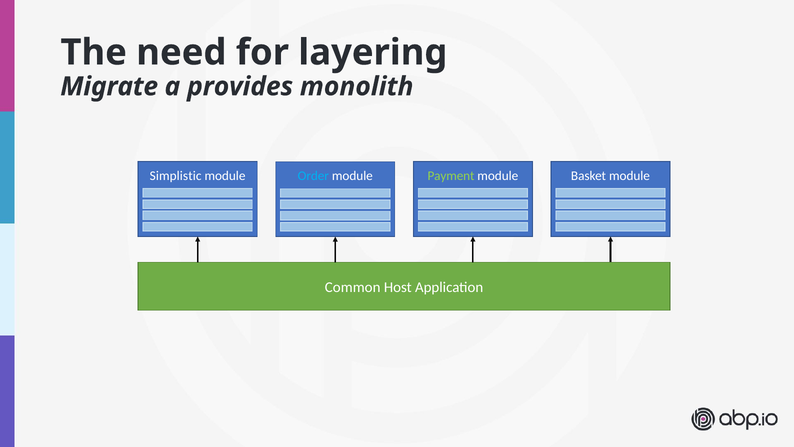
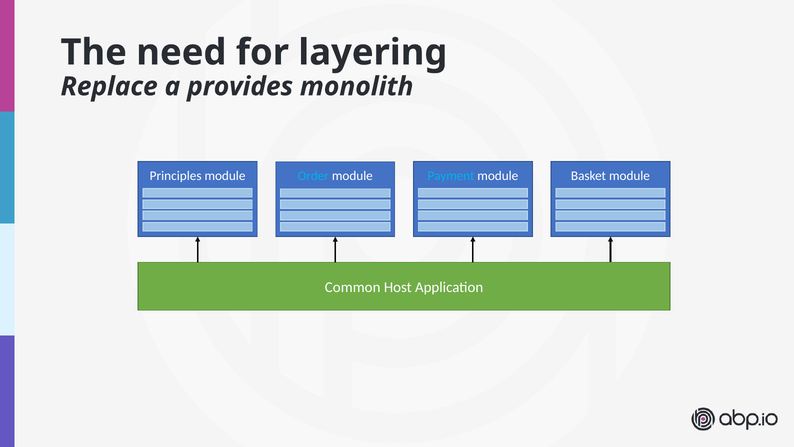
Migrate: Migrate -> Replace
Simplistic: Simplistic -> Principles
Payment colour: light green -> light blue
